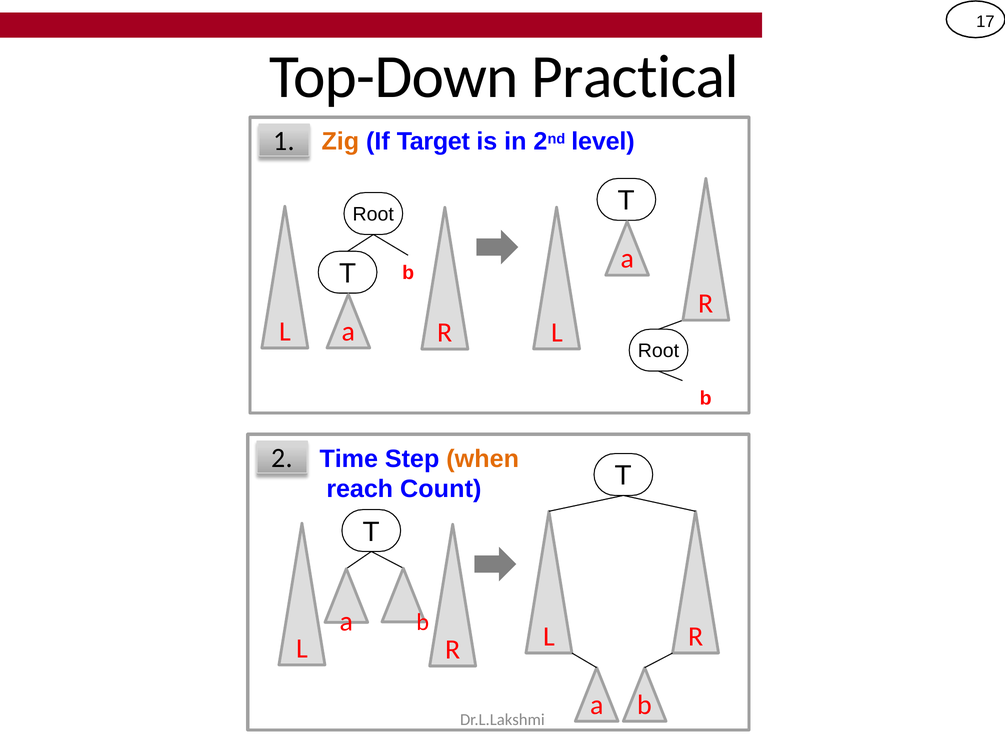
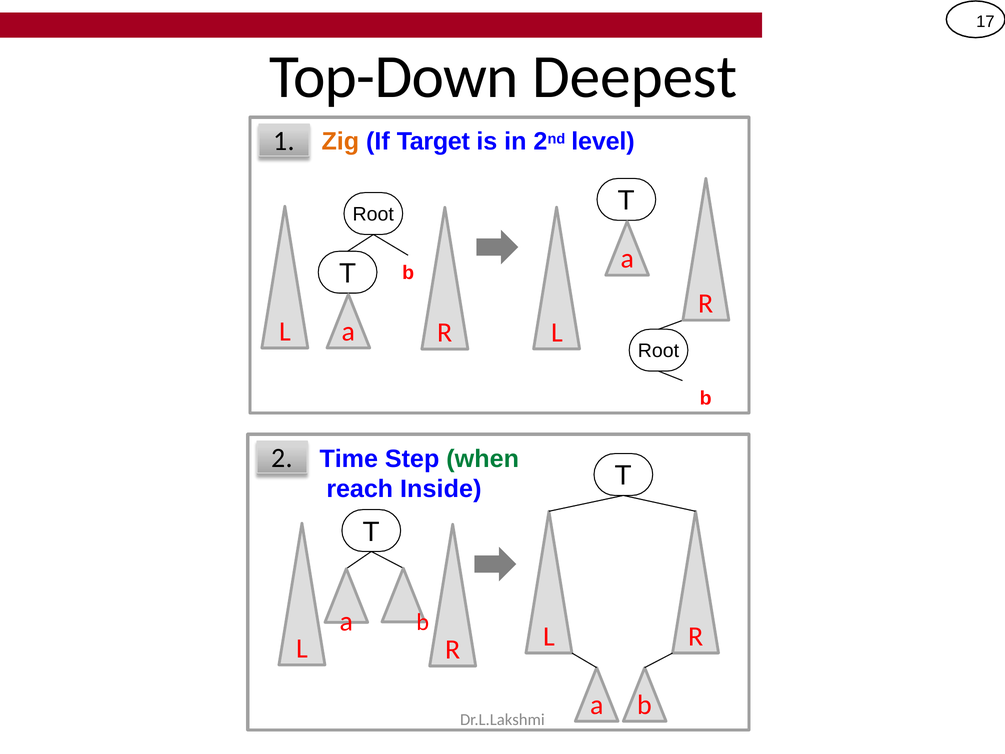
Practical: Practical -> Deepest
when colour: orange -> green
Count: Count -> Inside
